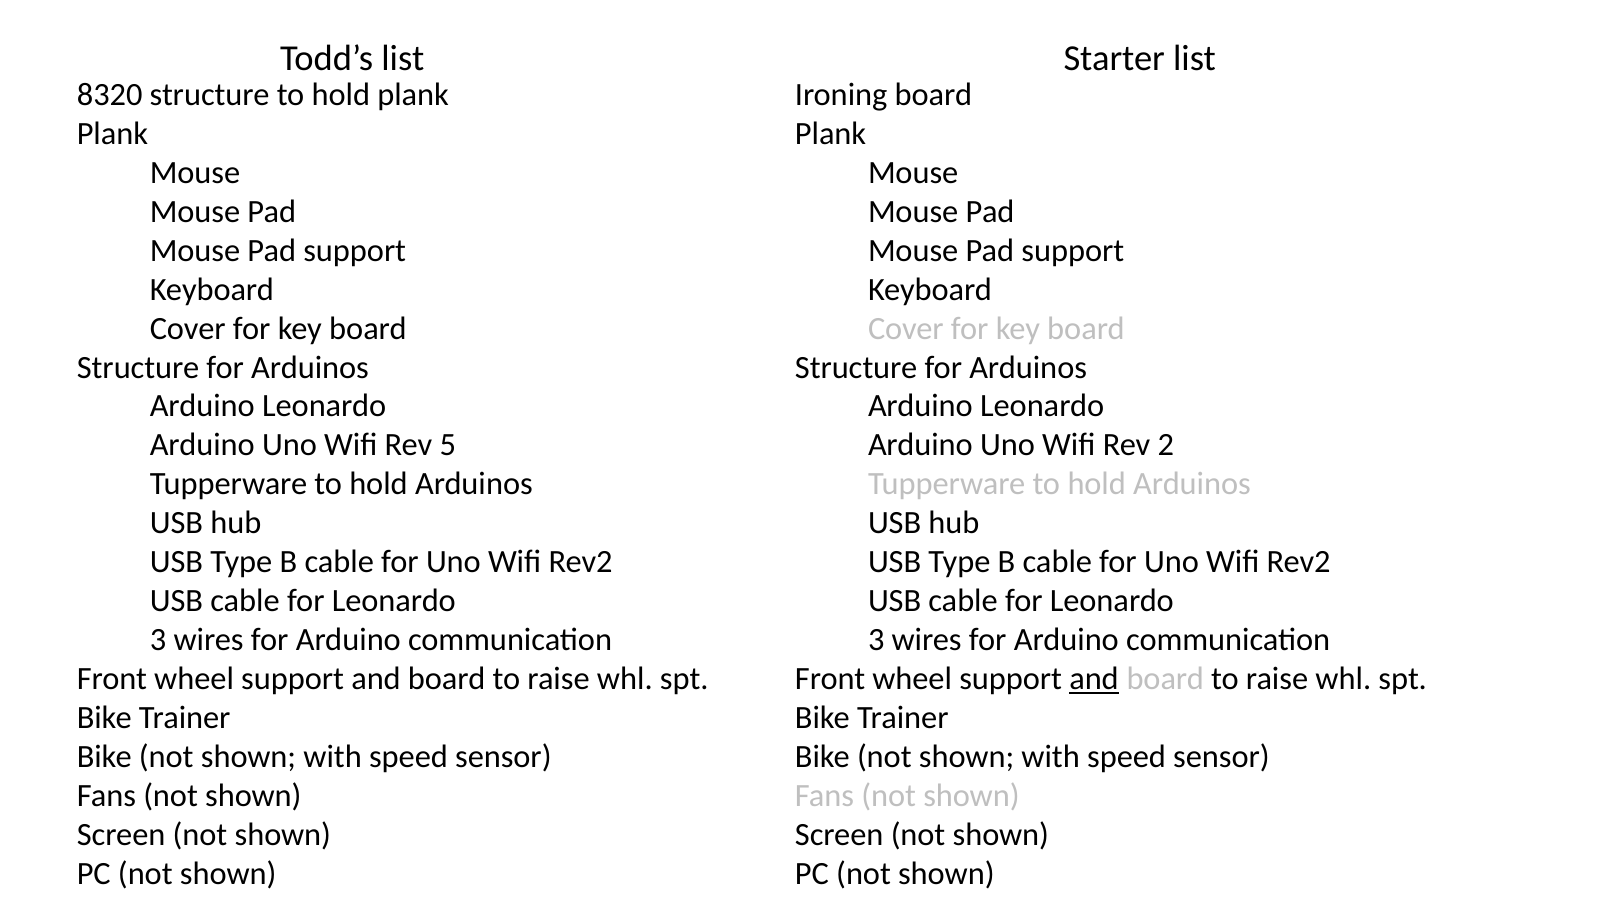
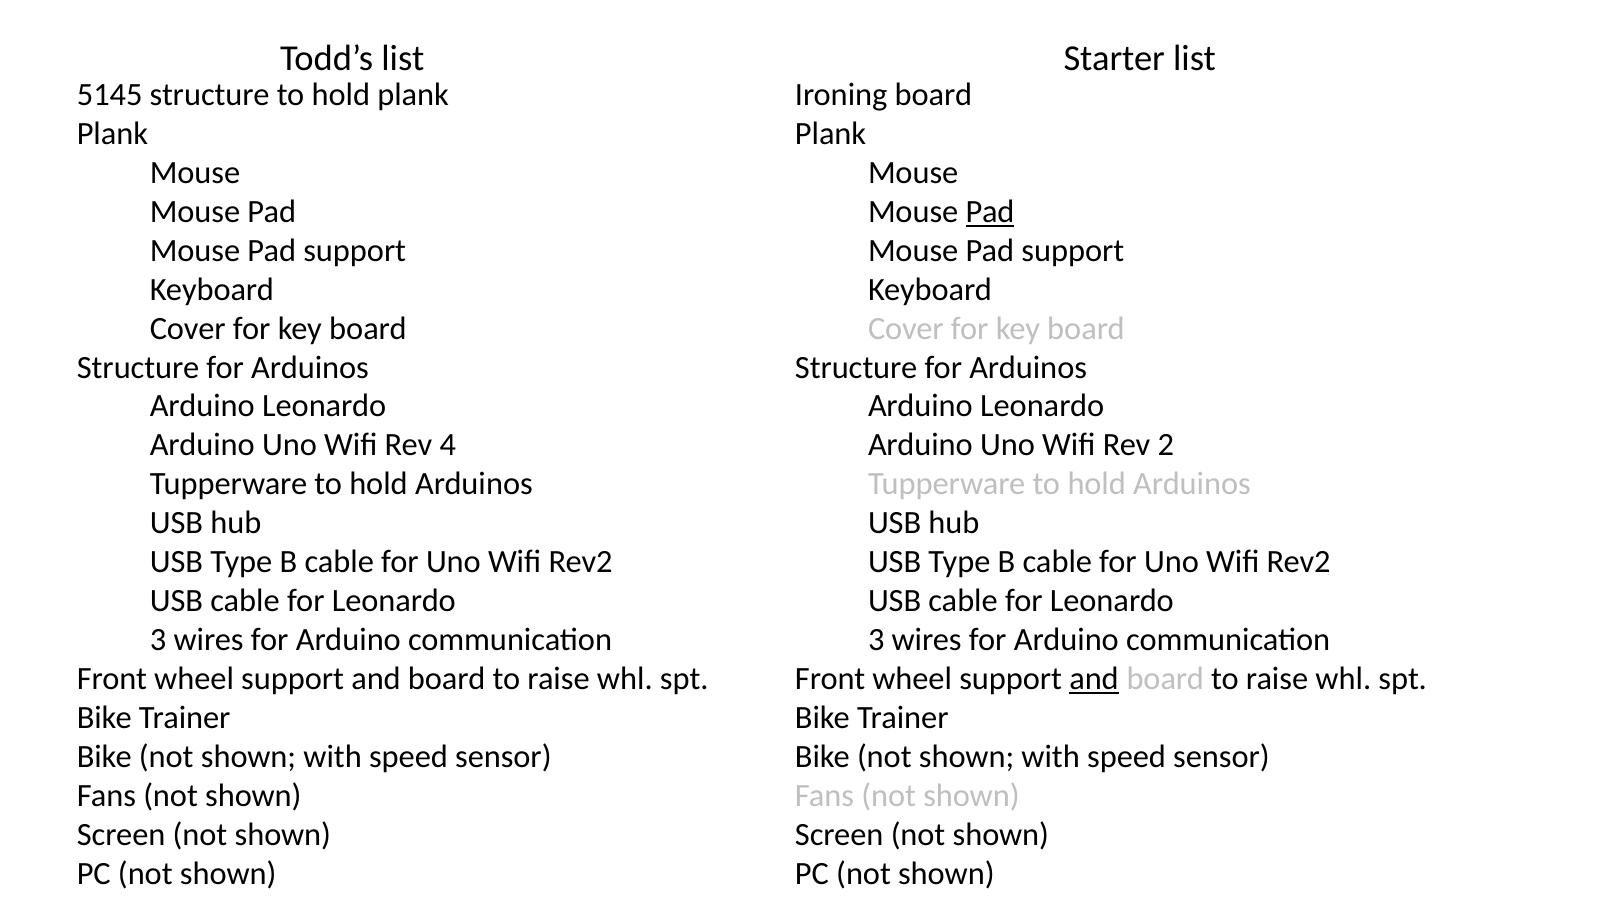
8320: 8320 -> 5145
Pad at (990, 212) underline: none -> present
5: 5 -> 4
